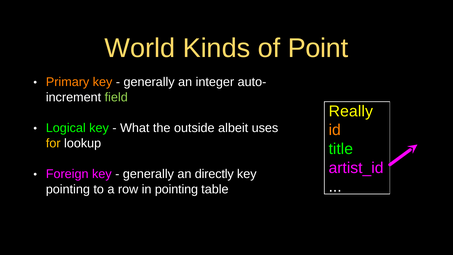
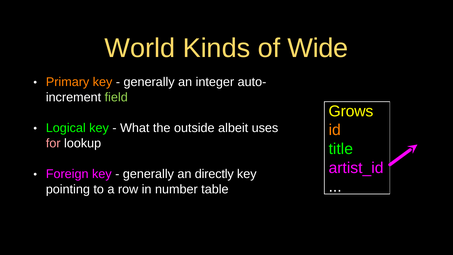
Point: Point -> Wide
Really: Really -> Grows
for colour: yellow -> pink
in pointing: pointing -> number
